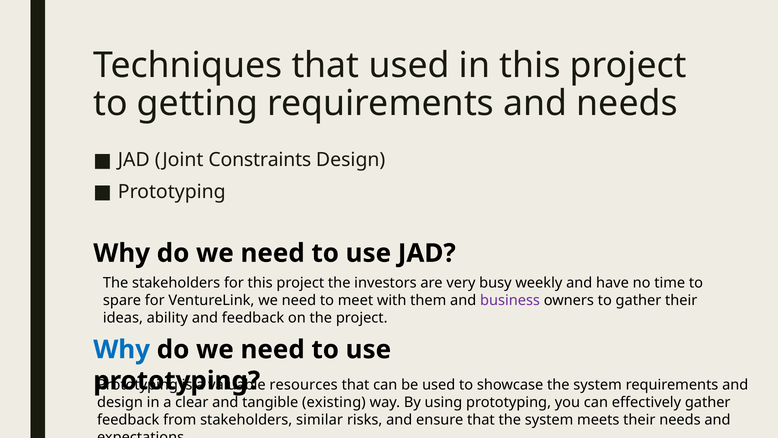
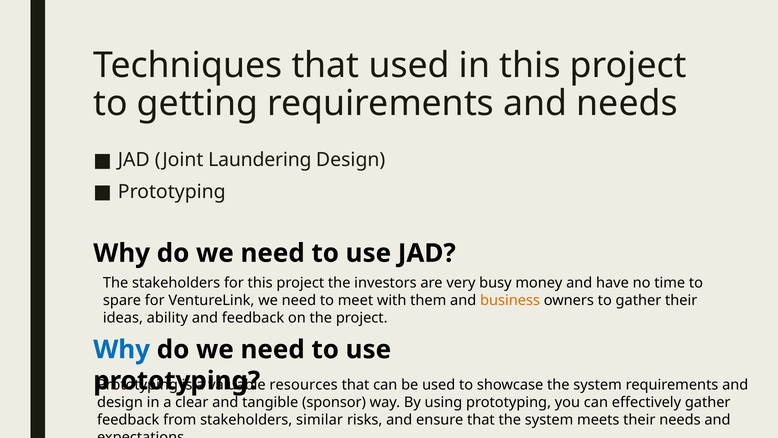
Constraints: Constraints -> Laundering
weekly: weekly -> money
business colour: purple -> orange
existing: existing -> sponsor
